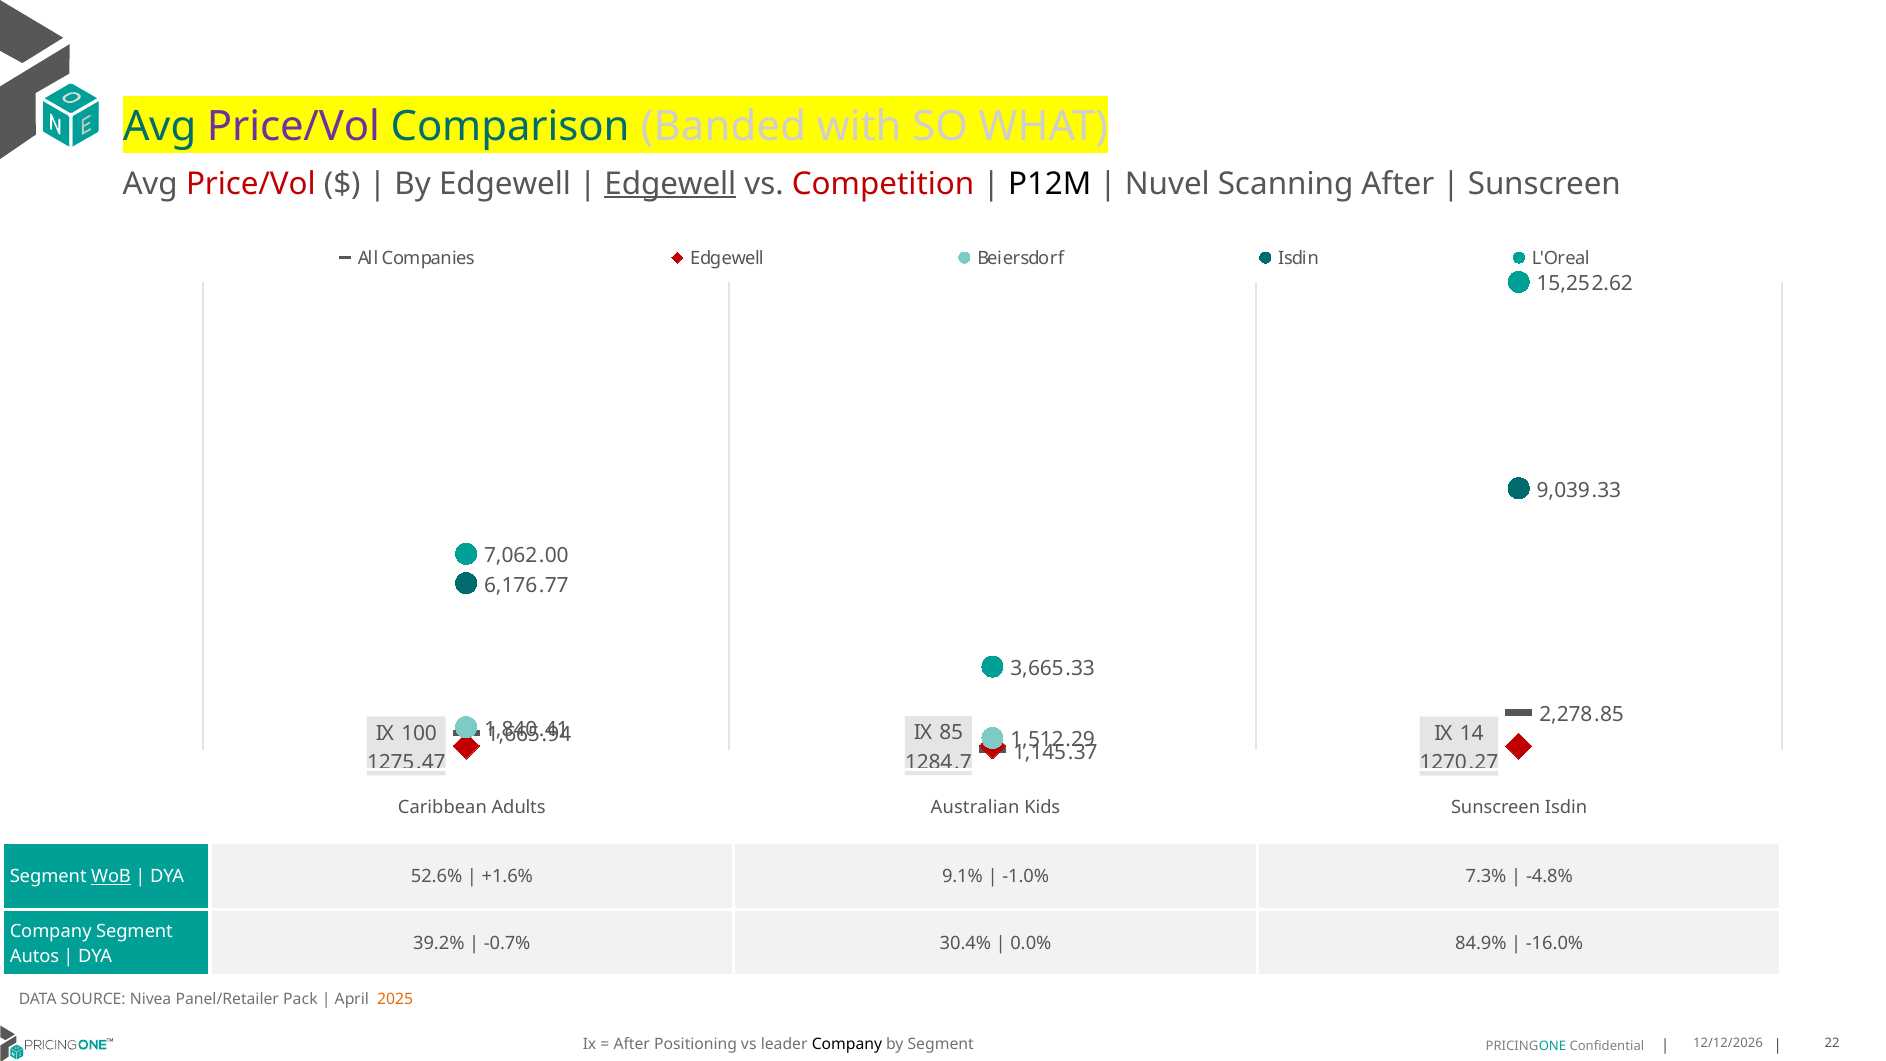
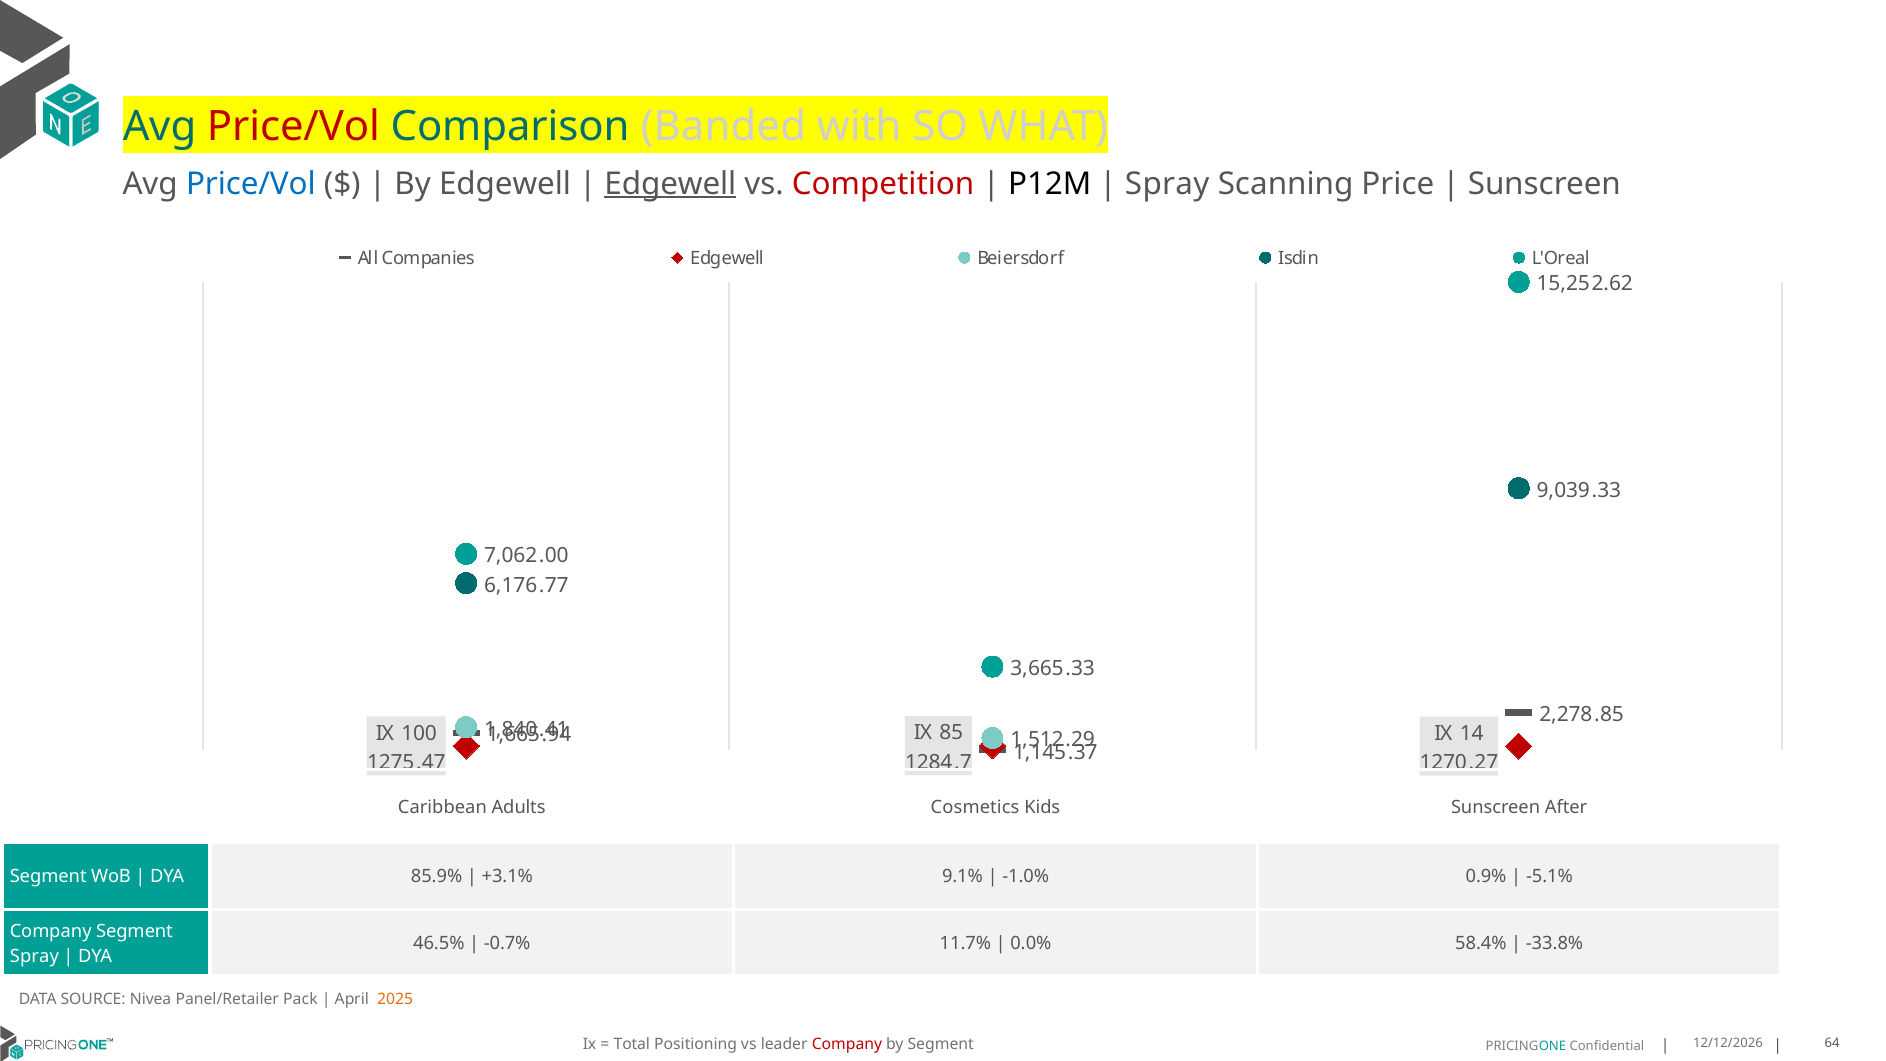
Price/Vol at (293, 127) colour: purple -> red
Price/Vol at (251, 184) colour: red -> blue
Nuvel at (1167, 184): Nuvel -> Spray
Scanning After: After -> Price
Australian: Australian -> Cosmetics
Sunscreen Isdin: Isdin -> After
WoB underline: present -> none
52.6%: 52.6% -> 85.9%
+1.6%: +1.6% -> +3.1%
7.3%: 7.3% -> 0.9%
-4.8%: -4.8% -> -5.1%
39.2%: 39.2% -> 46.5%
30.4%: 30.4% -> 11.7%
84.9%: 84.9% -> 58.4%
-16.0%: -16.0% -> -33.8%
Autos at (35, 956): Autos -> Spray
After at (632, 1044): After -> Total
Company at (847, 1044) colour: black -> red
22: 22 -> 64
